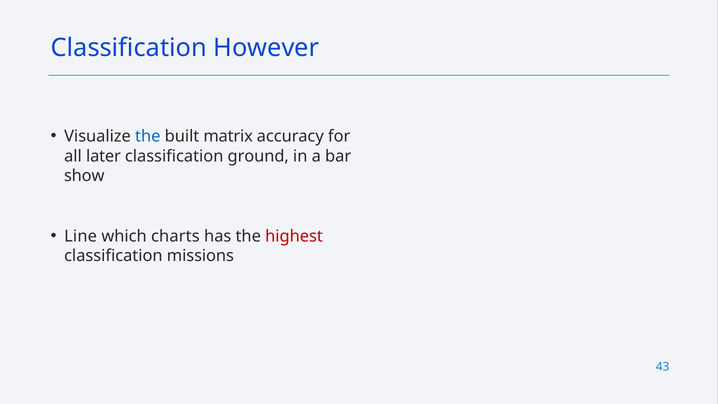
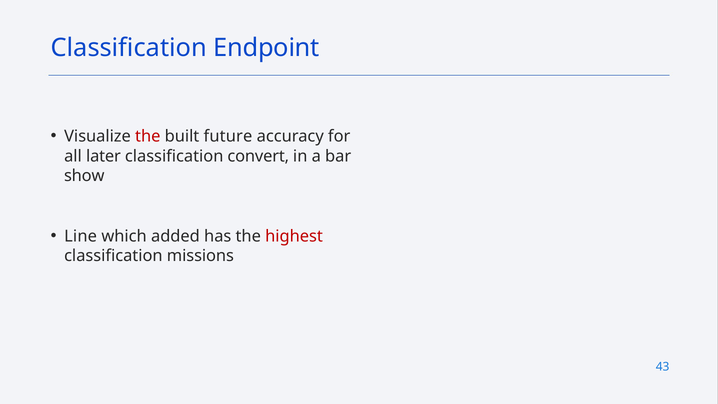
However: However -> Endpoint
the at (148, 136) colour: blue -> red
matrix: matrix -> future
ground: ground -> convert
charts: charts -> added
